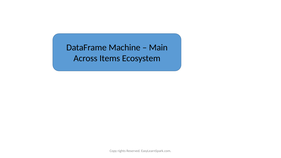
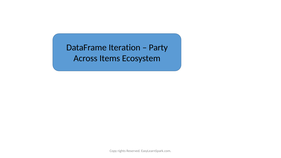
Machine: Machine -> Iteration
Main: Main -> Party
